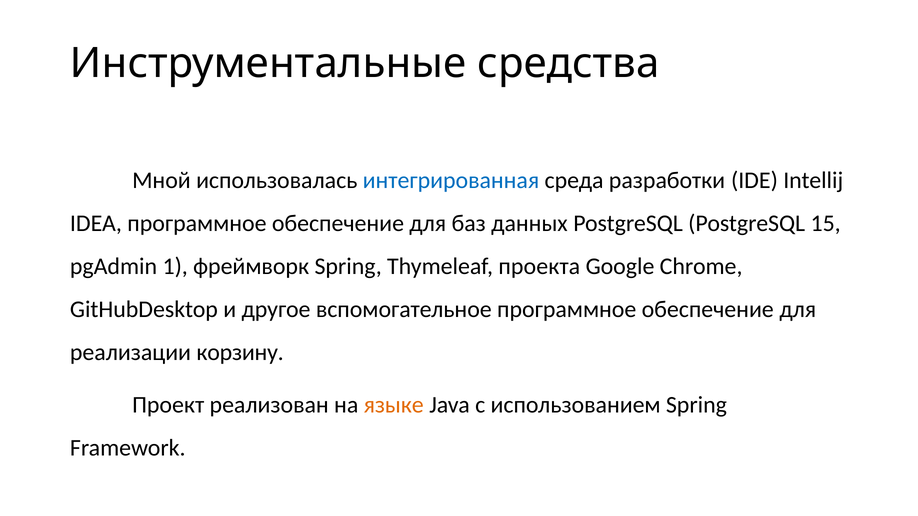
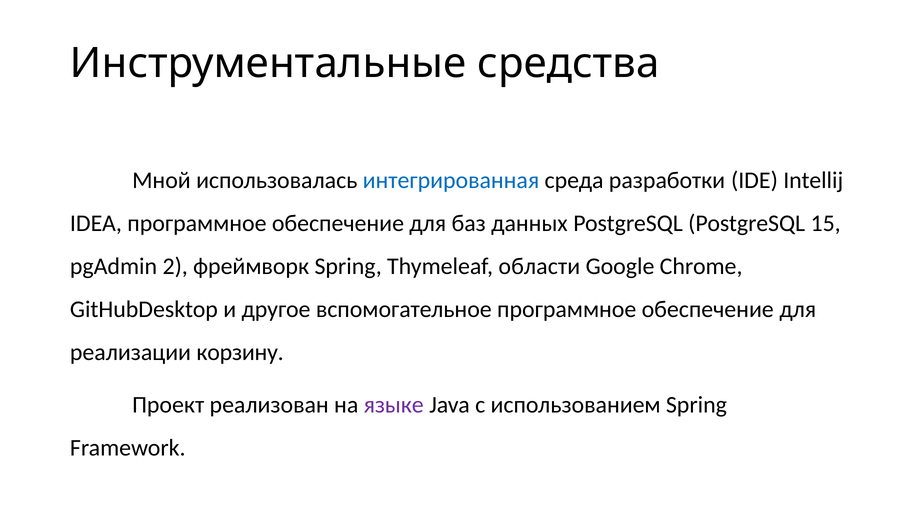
1: 1 -> 2
проекта: проекта -> области
языке colour: orange -> purple
